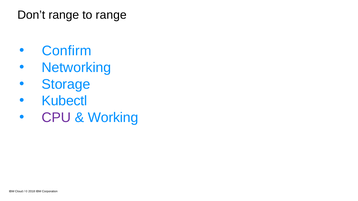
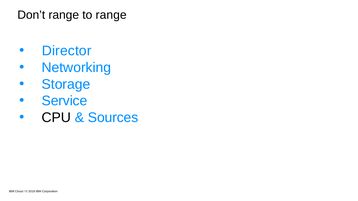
Confirm: Confirm -> Director
Kubectl: Kubectl -> Service
CPU colour: purple -> black
Working: Working -> Sources
